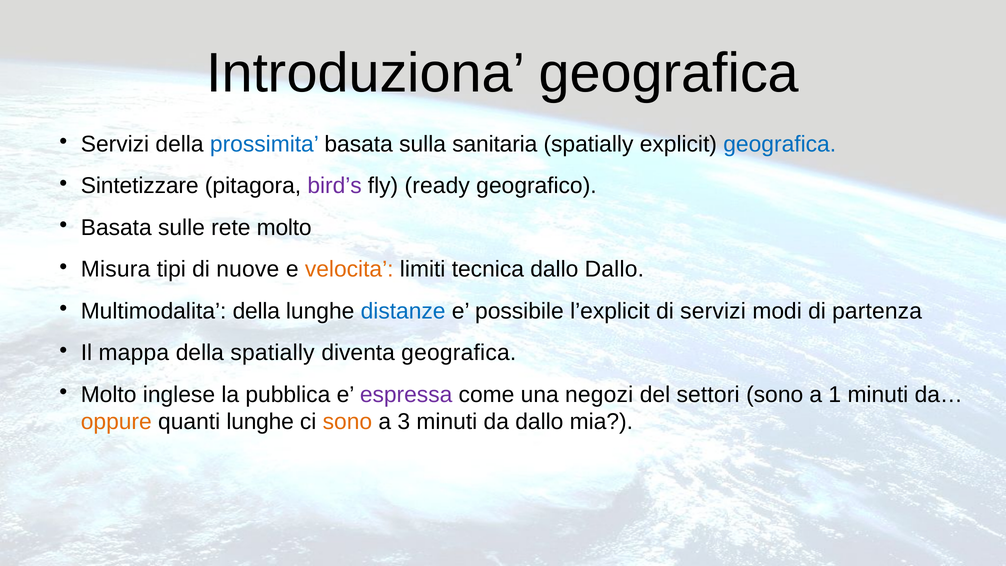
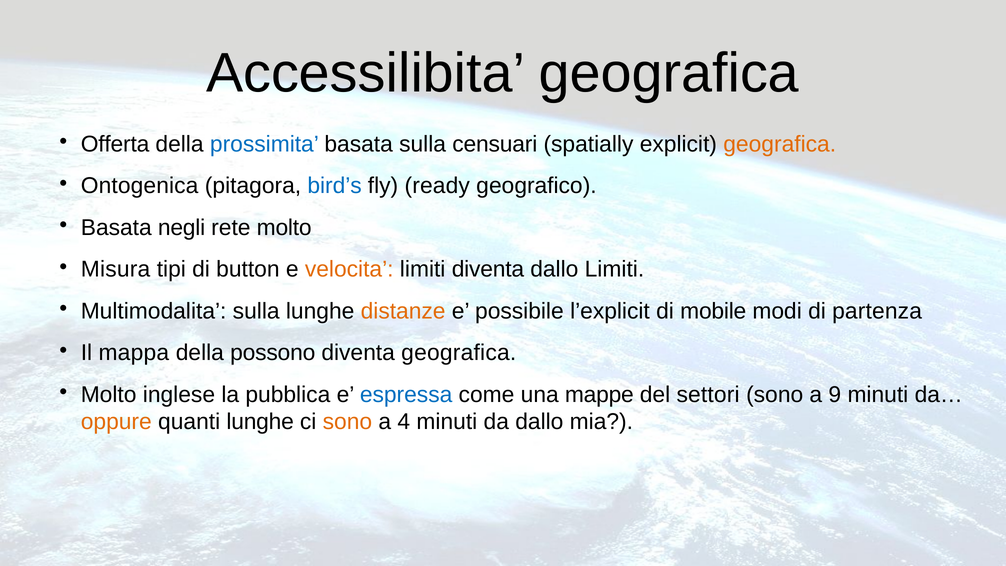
Introduziona: Introduziona -> Accessilibita
Servizi at (115, 144): Servizi -> Offerta
sanitaria: sanitaria -> censuari
geografica at (780, 144) colour: blue -> orange
Sintetizzare: Sintetizzare -> Ontogenica
bird’s colour: purple -> blue
sulle: sulle -> negli
nuove: nuove -> button
limiti tecnica: tecnica -> diventa
dallo Dallo: Dallo -> Limiti
Multimodalita della: della -> sulla
distanze colour: blue -> orange
di servizi: servizi -> mobile
della spatially: spatially -> possono
espressa colour: purple -> blue
negozi: negozi -> mappe
1: 1 -> 9
3: 3 -> 4
